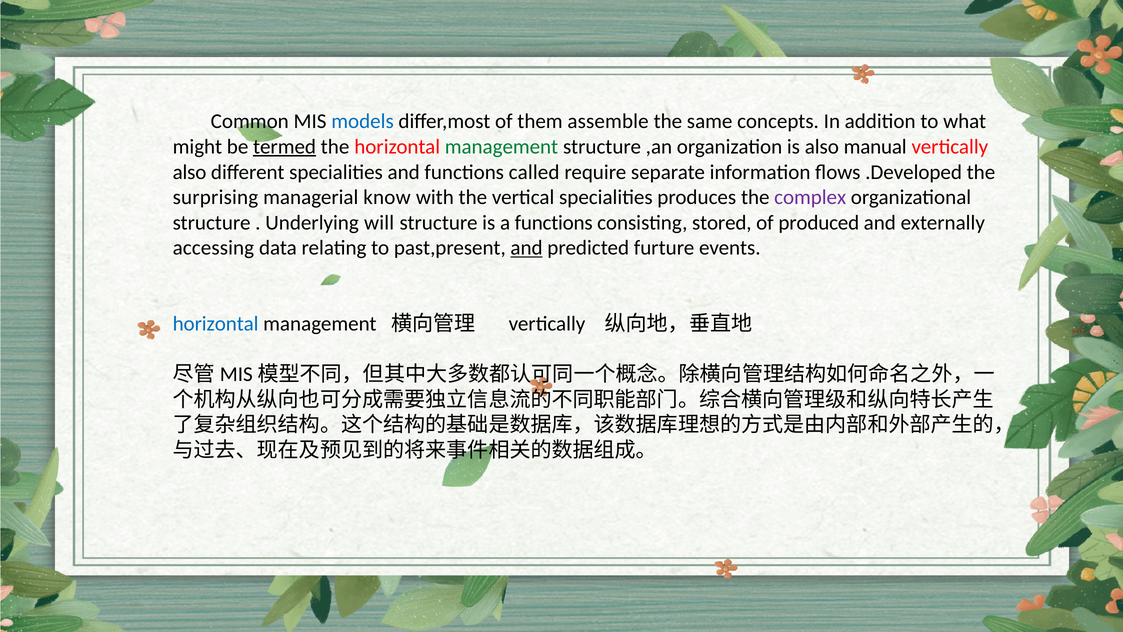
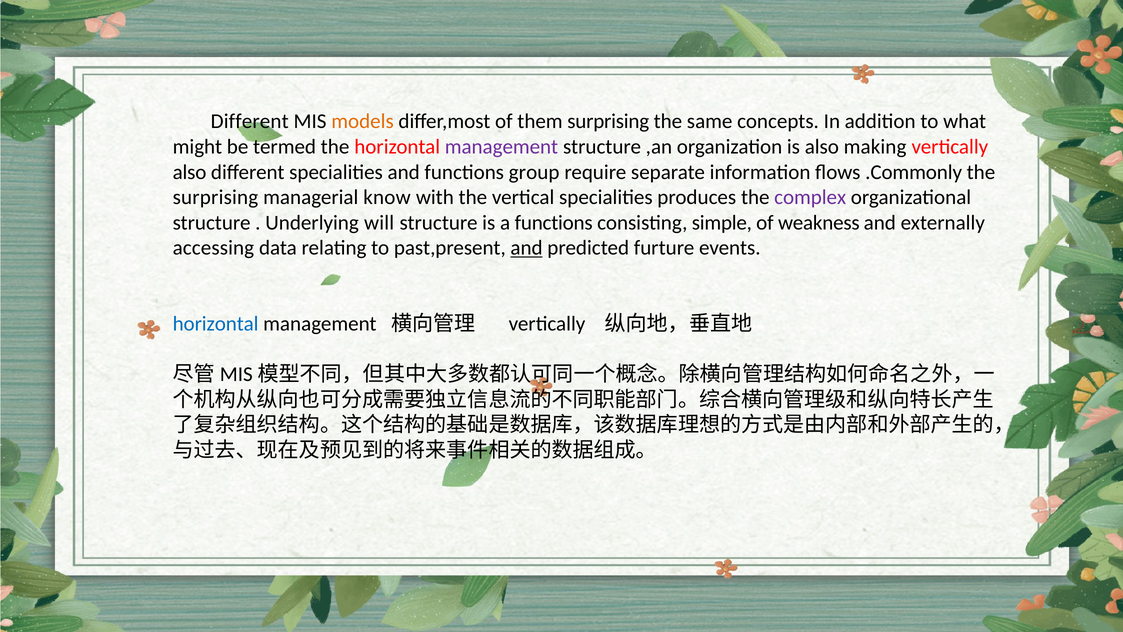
Common at (250, 121): Common -> Different
models colour: blue -> orange
them assemble: assemble -> surprising
termed underline: present -> none
management at (501, 147) colour: green -> purple
manual: manual -> making
called: called -> group
.Developed: .Developed -> .Commonly
stored: stored -> simple
produced: produced -> weakness
